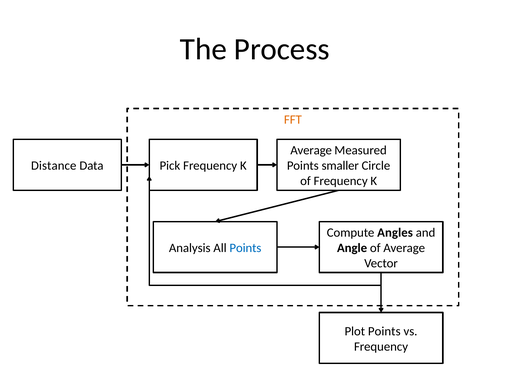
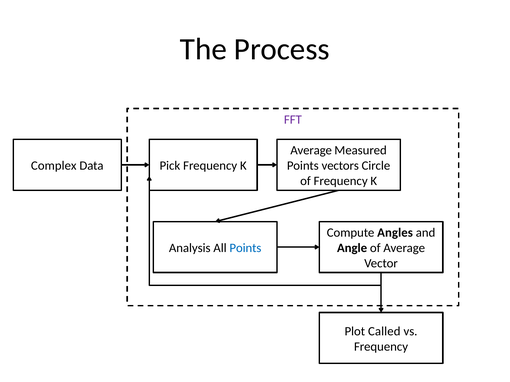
FFT colour: orange -> purple
Distance: Distance -> Complex
smaller: smaller -> vectors
Plot Points: Points -> Called
